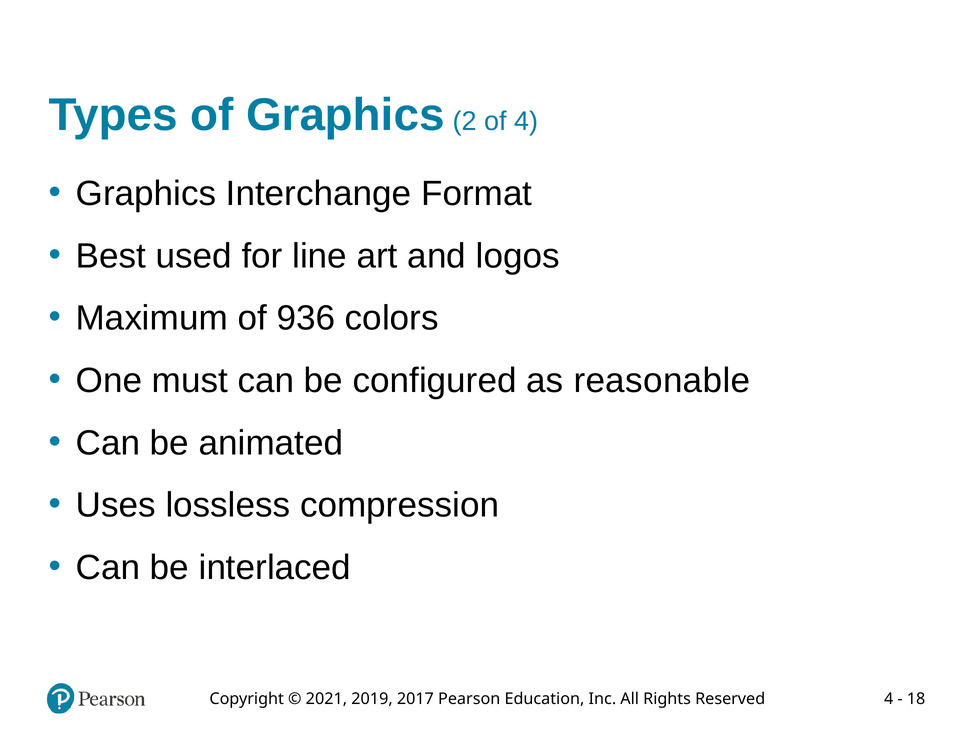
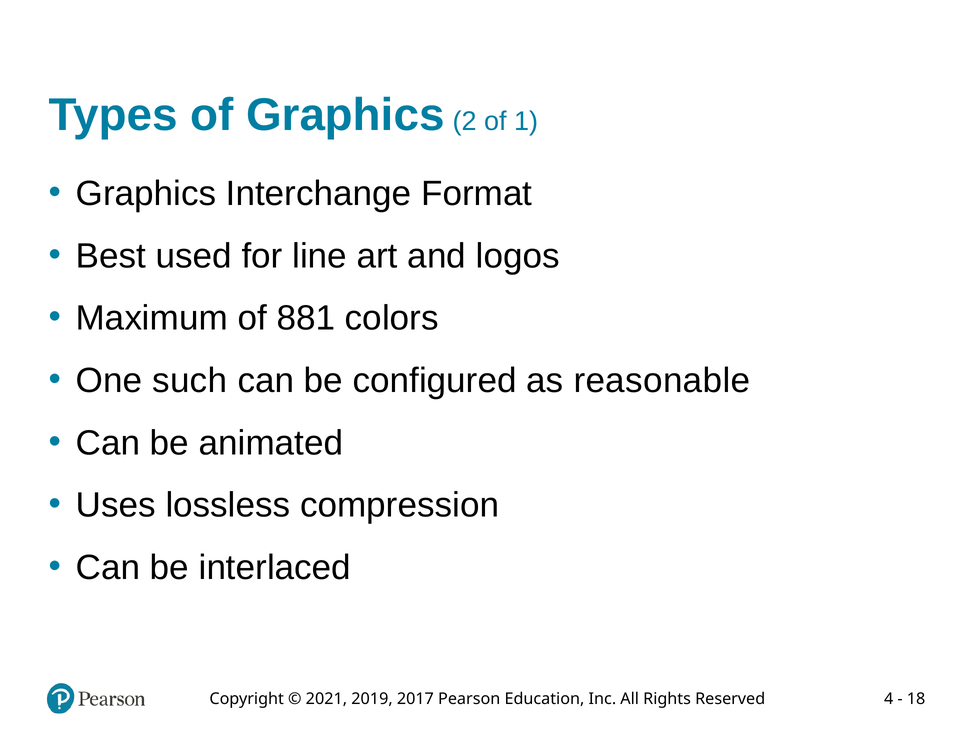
of 4: 4 -> 1
936: 936 -> 881
must: must -> such
